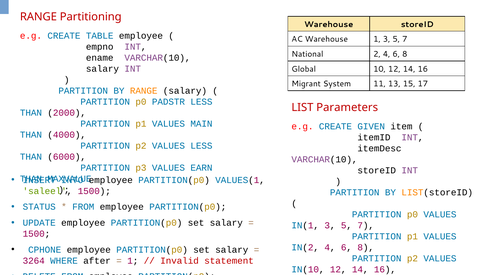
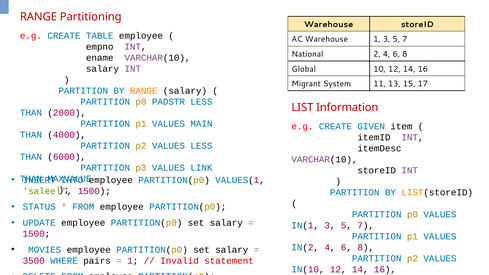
Parameters: Parameters -> Information
EARN: EARN -> LINK
CPHONE: CPHONE -> MOVIES
3264: 3264 -> 3500
after: after -> pairs
